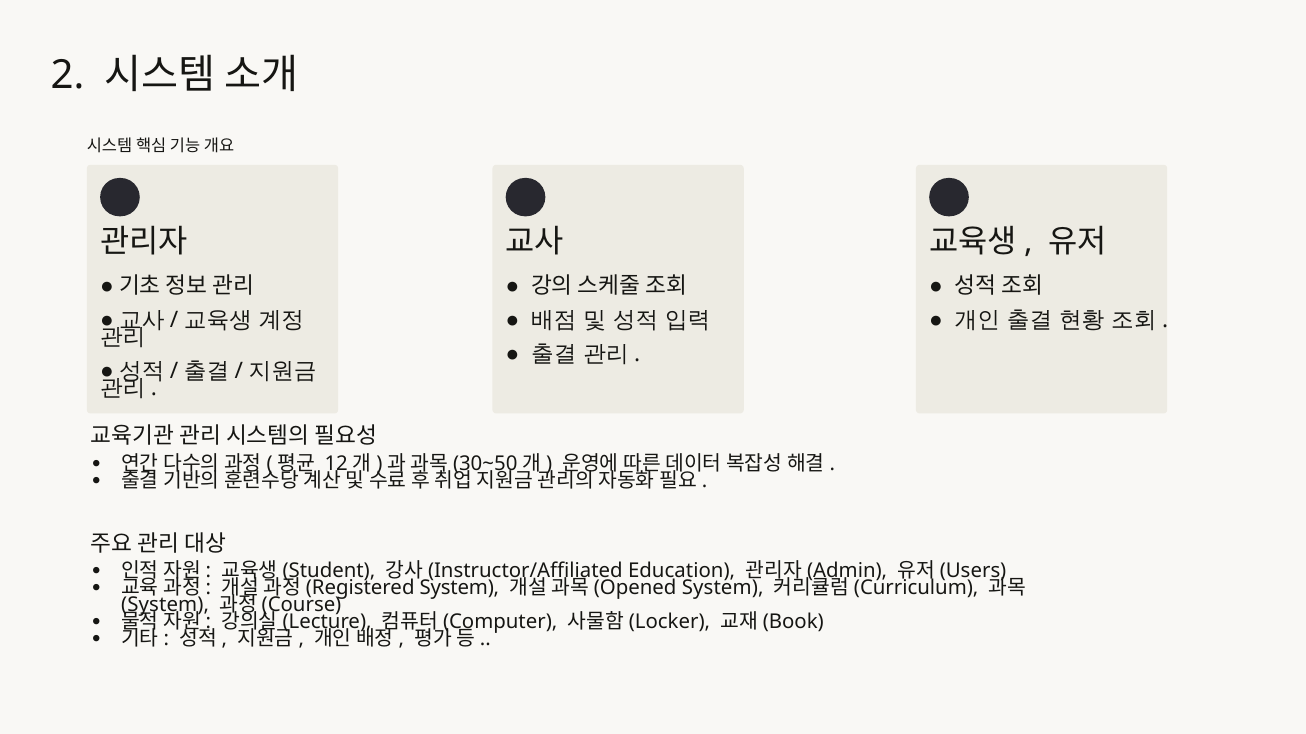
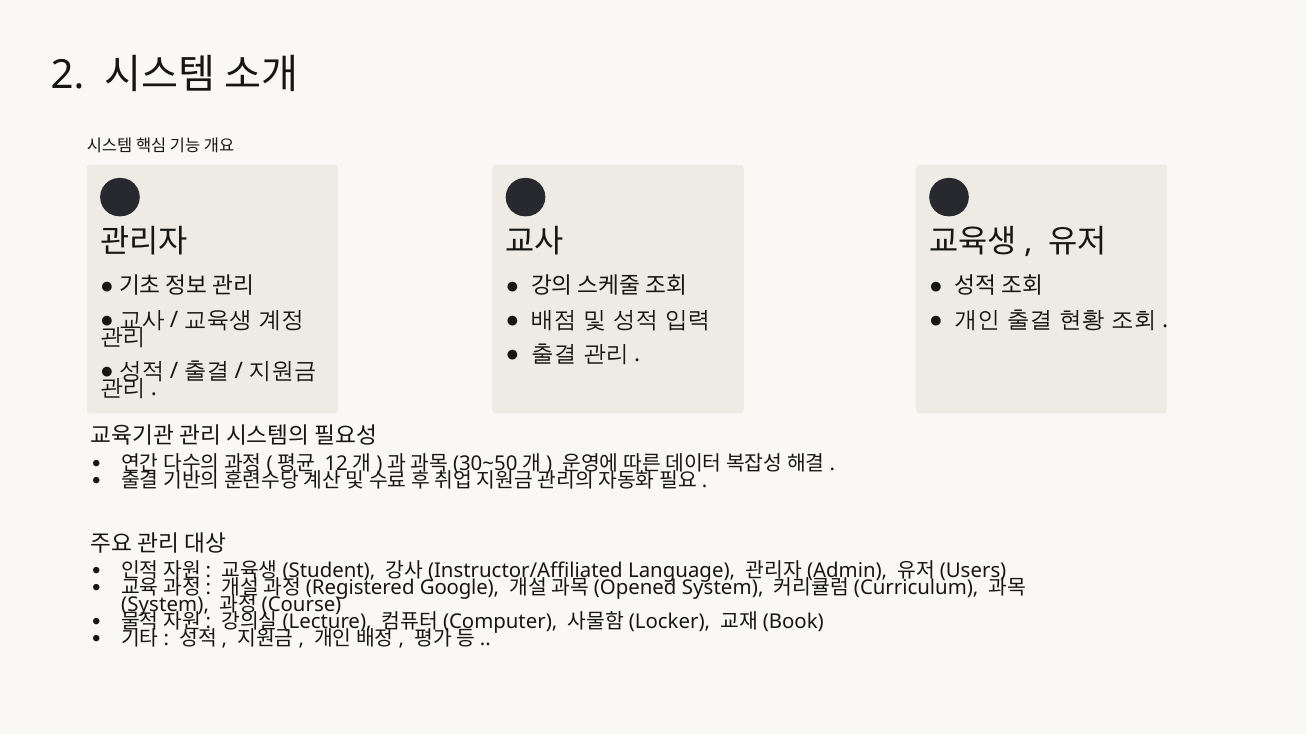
Education: Education -> Language
System at (459, 589): System -> Google
